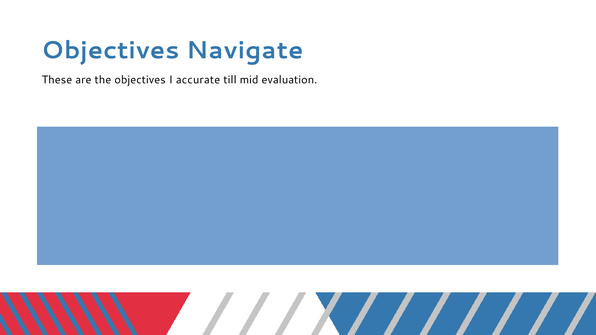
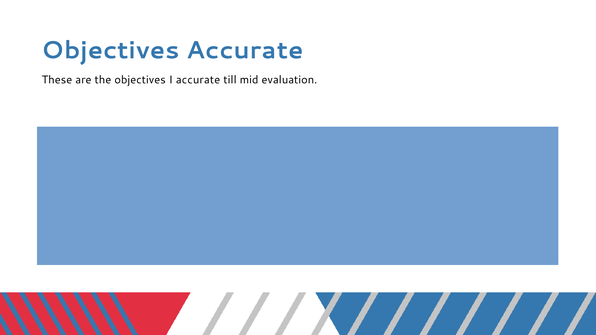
Objectives Navigate: Navigate -> Accurate
